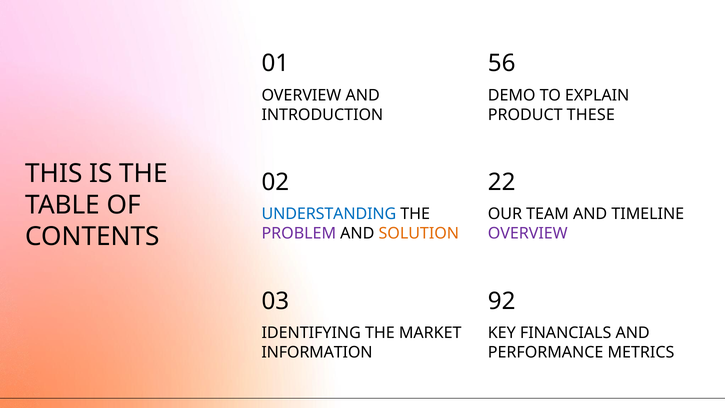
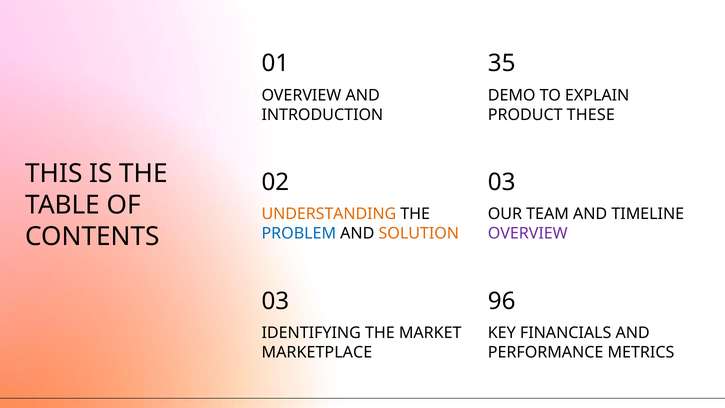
56: 56 -> 35
02 22: 22 -> 03
UNDERSTANDING colour: blue -> orange
PROBLEM colour: purple -> blue
92: 92 -> 96
INFORMATION: INFORMATION -> MARKETPLACE
